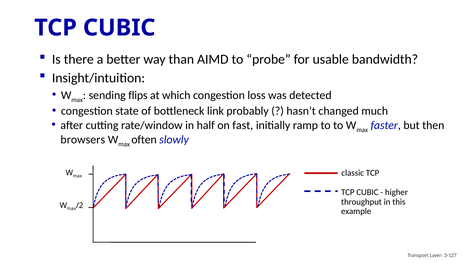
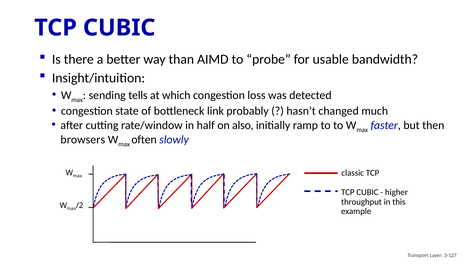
flips: flips -> tells
fast: fast -> also
